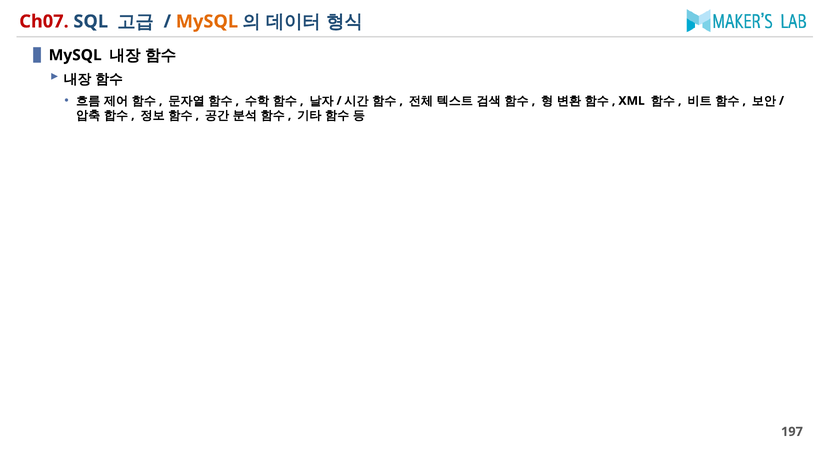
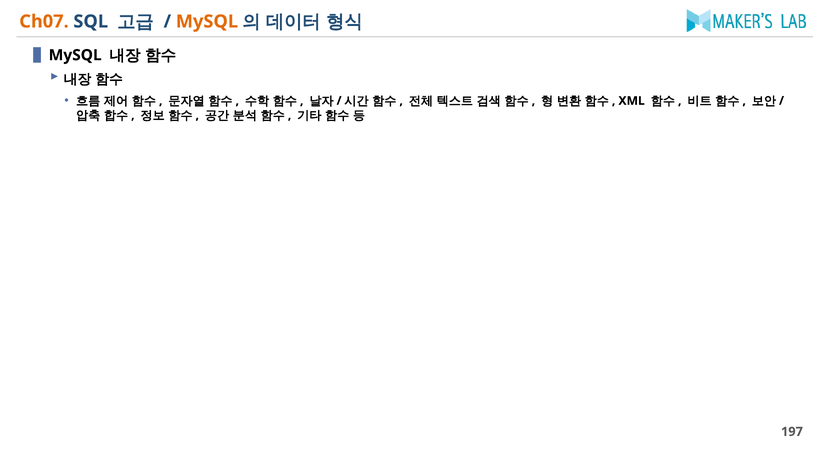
Ch07 colour: red -> orange
